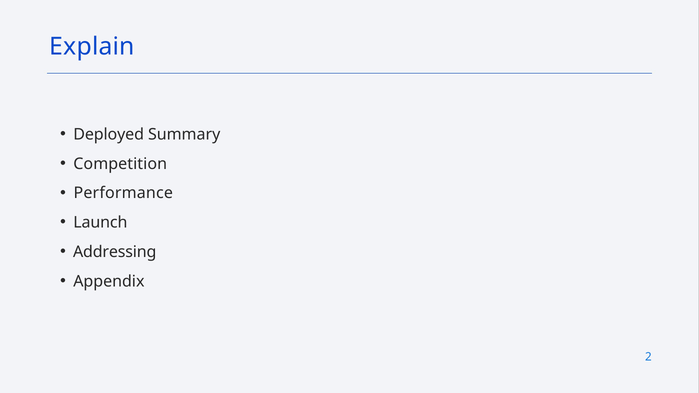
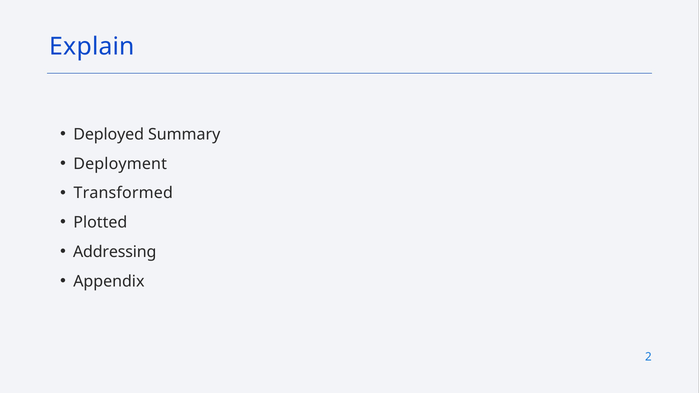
Competition: Competition -> Deployment
Performance: Performance -> Transformed
Launch: Launch -> Plotted
